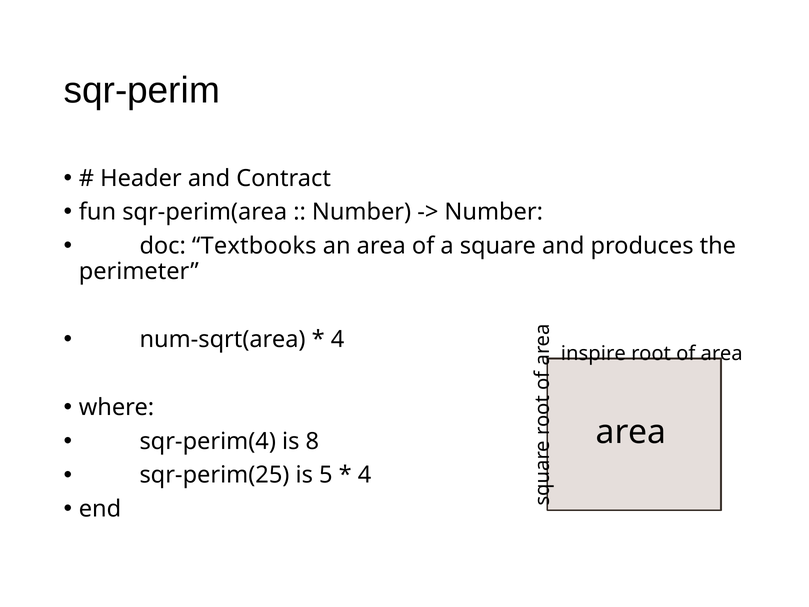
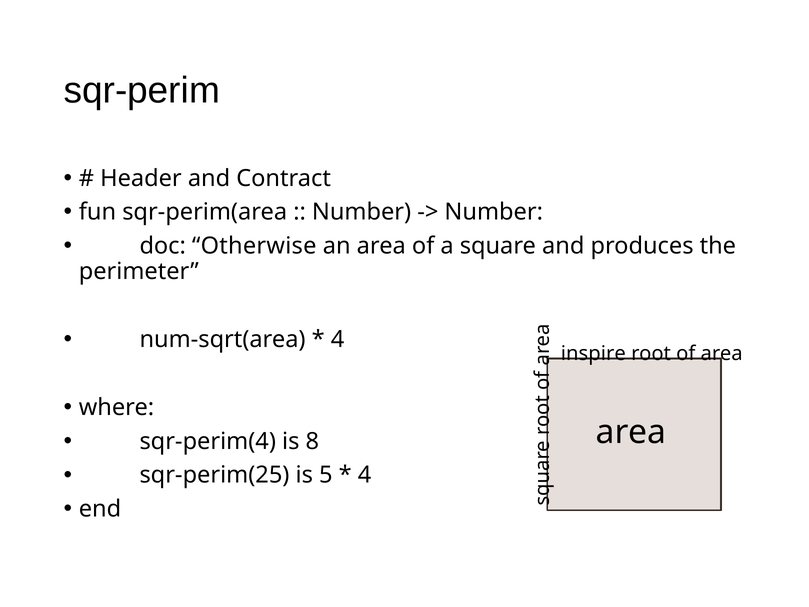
Textbooks: Textbooks -> Otherwise
